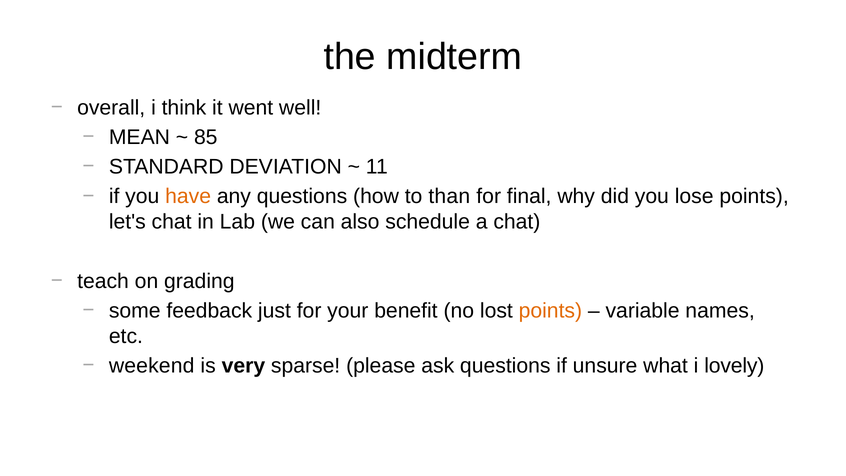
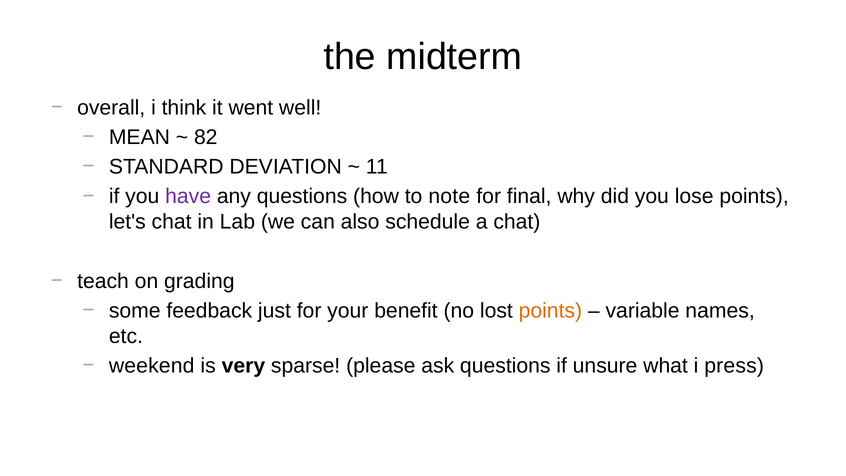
85: 85 -> 82
have colour: orange -> purple
than: than -> note
lovely: lovely -> press
